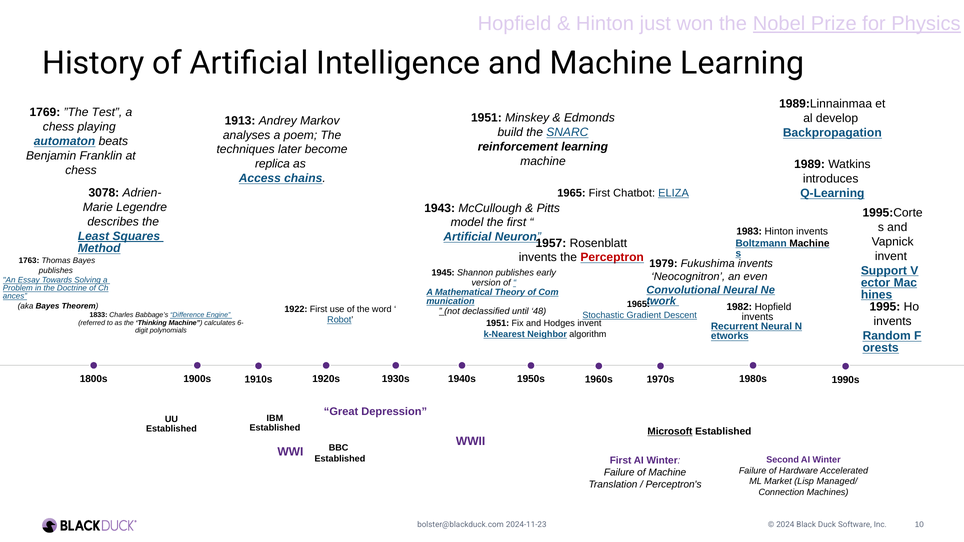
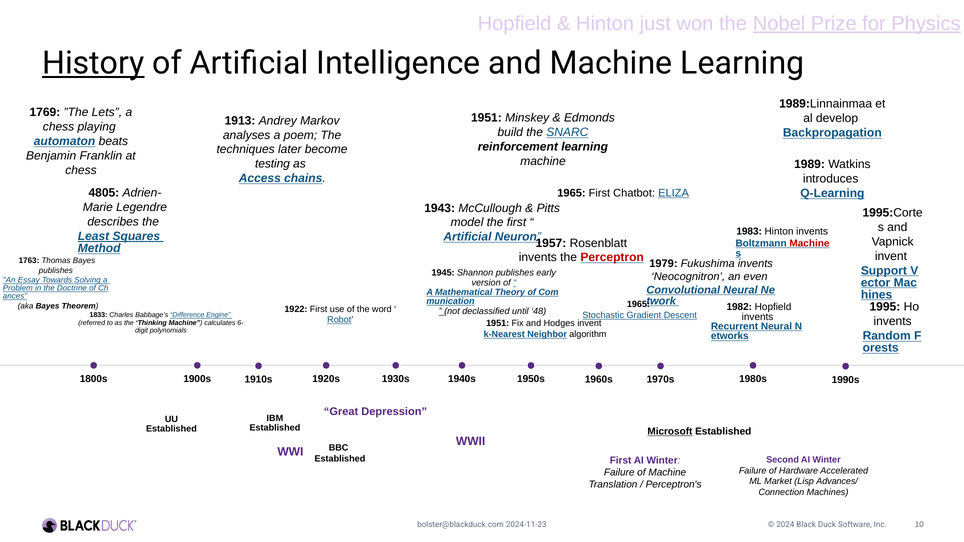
History underline: none -> present
Test: Test -> Lets
replica: replica -> testing
3078: 3078 -> 4805
Machine at (809, 244) colour: black -> red
Managed/: Managed/ -> Advances/
